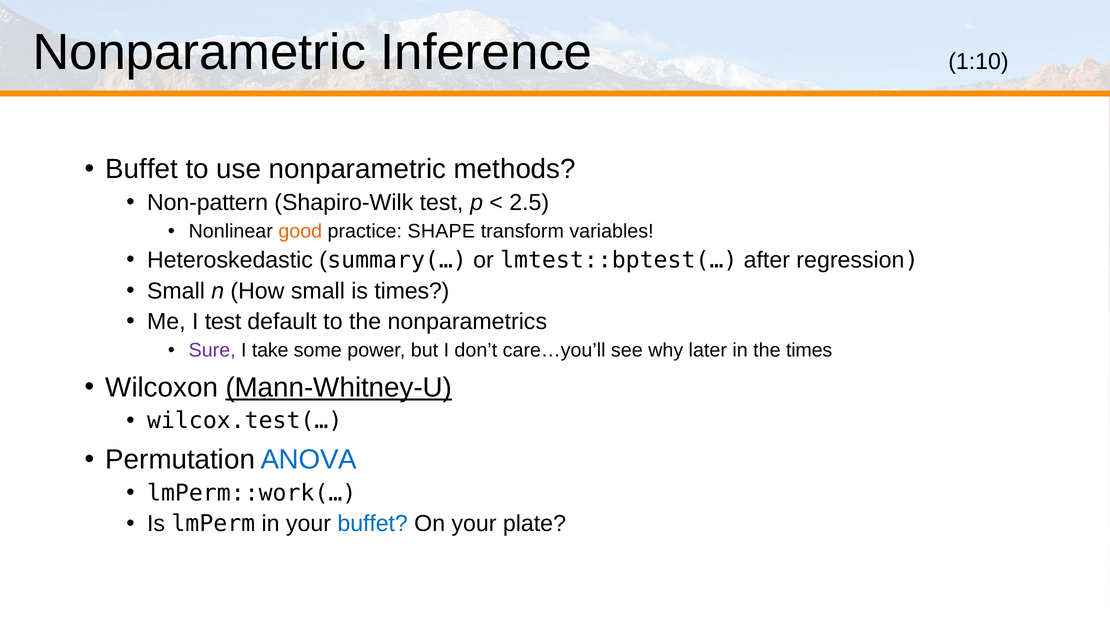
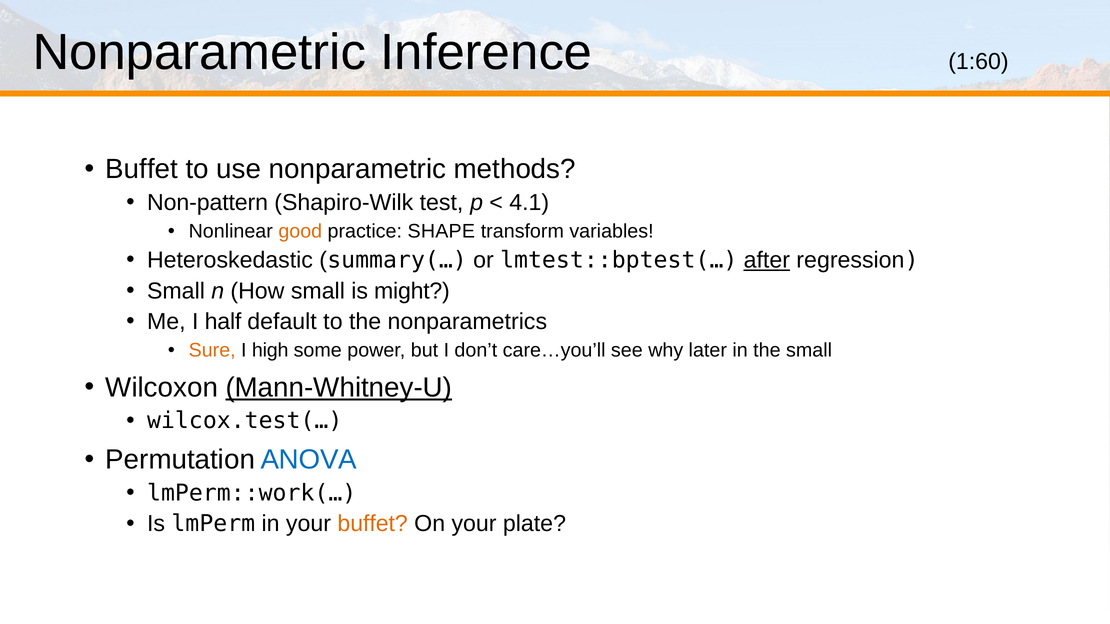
1:10: 1:10 -> 1:60
2.5: 2.5 -> 4.1
after underline: none -> present
is times: times -> might
I test: test -> half
Sure colour: purple -> orange
take: take -> high
the times: times -> small
buffet at (373, 524) colour: blue -> orange
